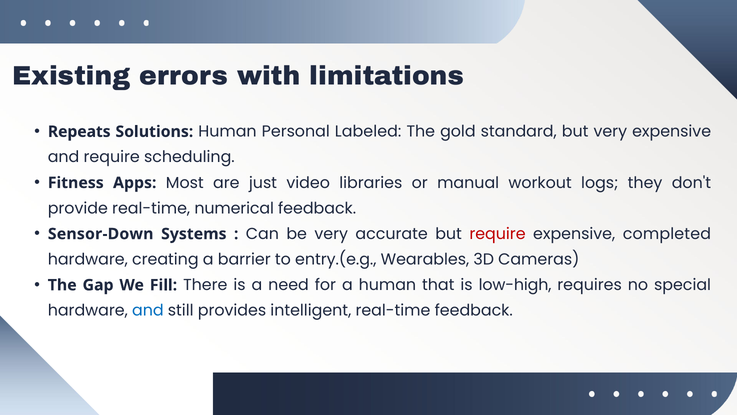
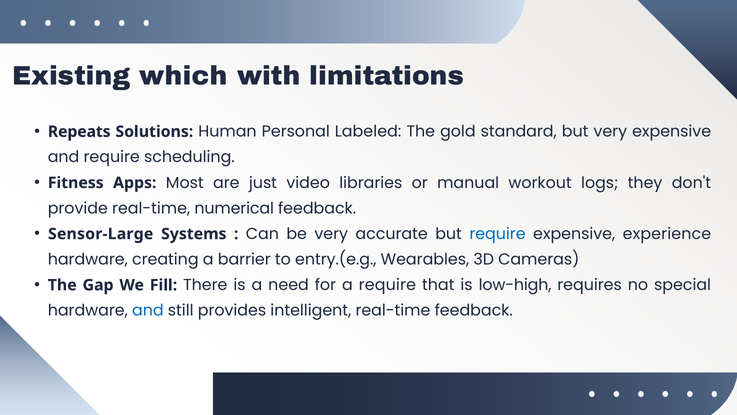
errors: errors -> which
Sensor-Down: Sensor-Down -> Sensor-Large
require at (497, 234) colour: red -> blue
completed: completed -> experience
a human: human -> require
